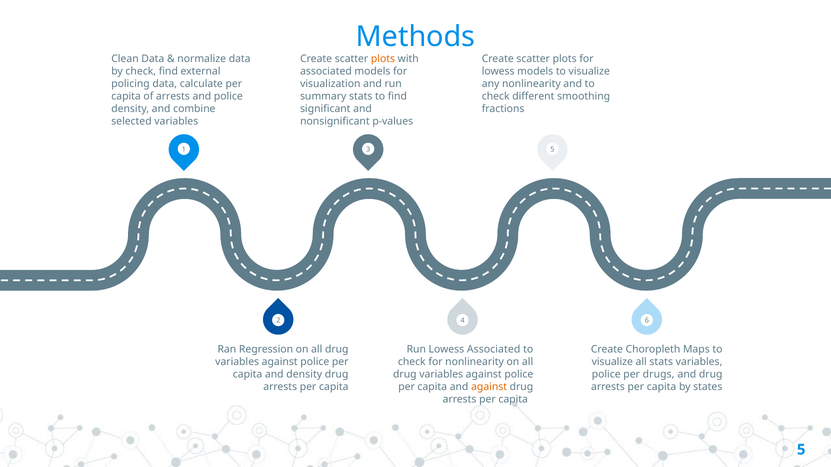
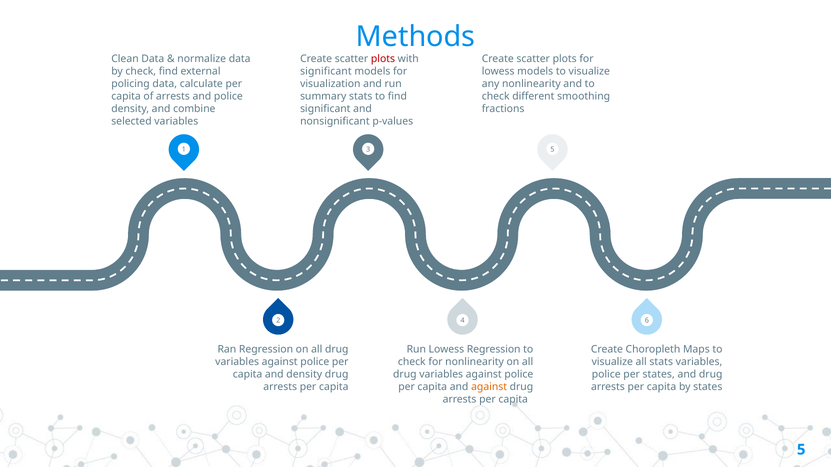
plots at (383, 59) colour: orange -> red
associated at (326, 71): associated -> significant
Lowess Associated: Associated -> Regression
per drugs: drugs -> states
